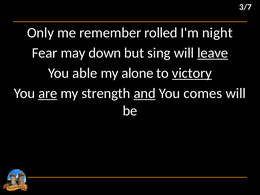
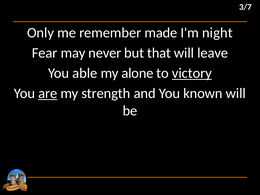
rolled: rolled -> made
down: down -> never
sing: sing -> that
leave underline: present -> none
and underline: present -> none
comes: comes -> known
